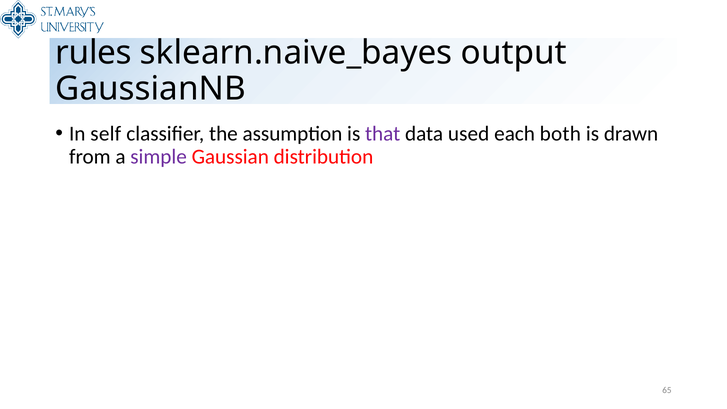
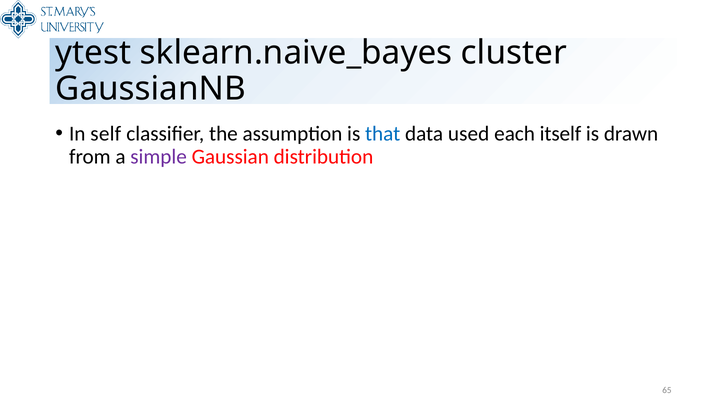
rules: rules -> ytest
output: output -> cluster
that colour: purple -> blue
both: both -> itself
